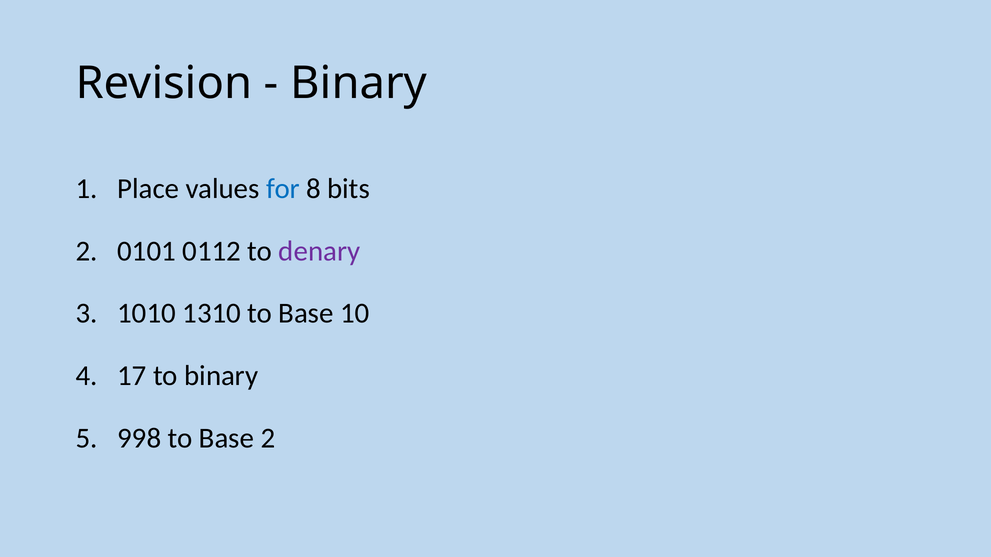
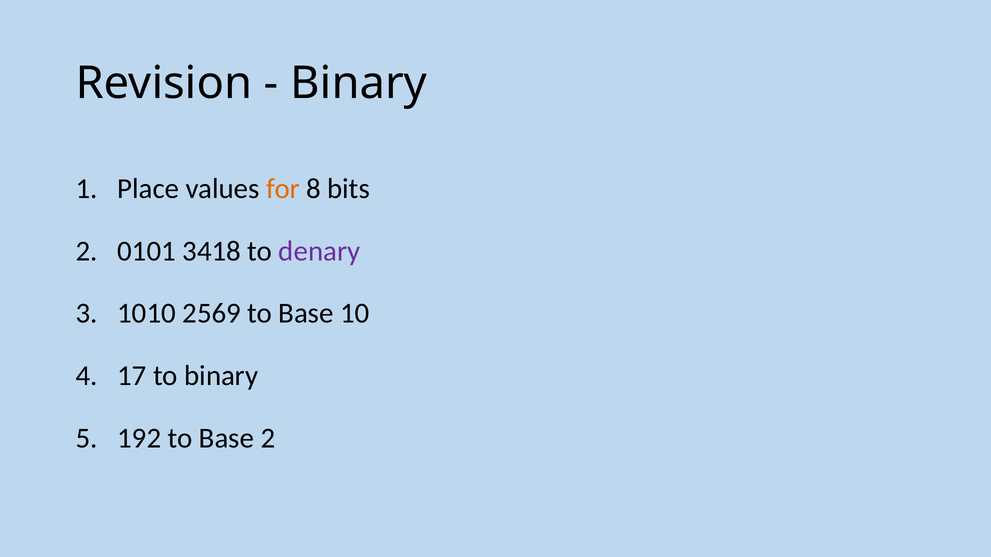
for colour: blue -> orange
0112: 0112 -> 3418
1310: 1310 -> 2569
998: 998 -> 192
